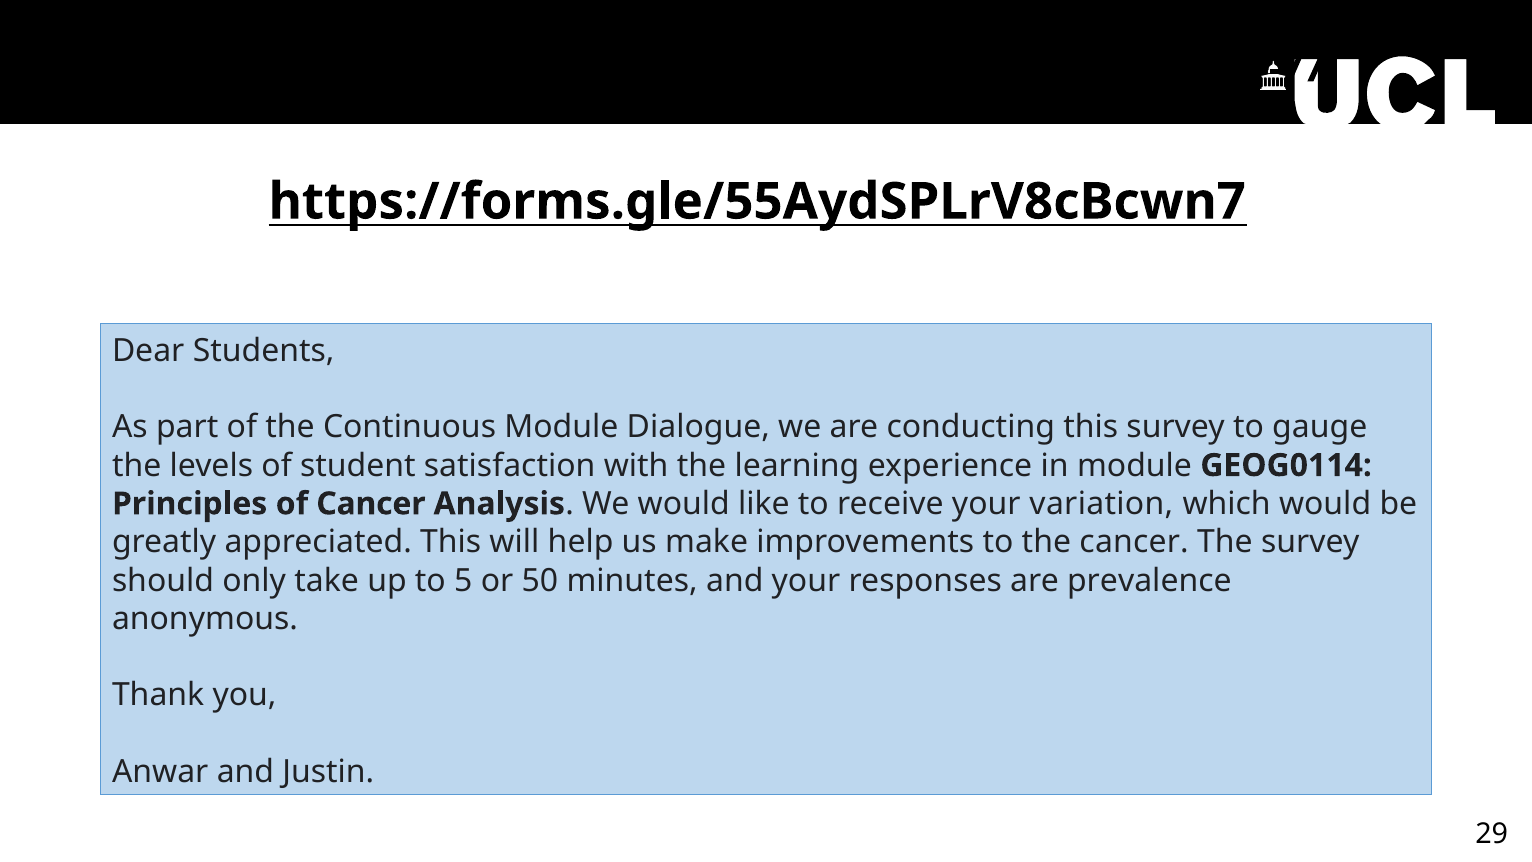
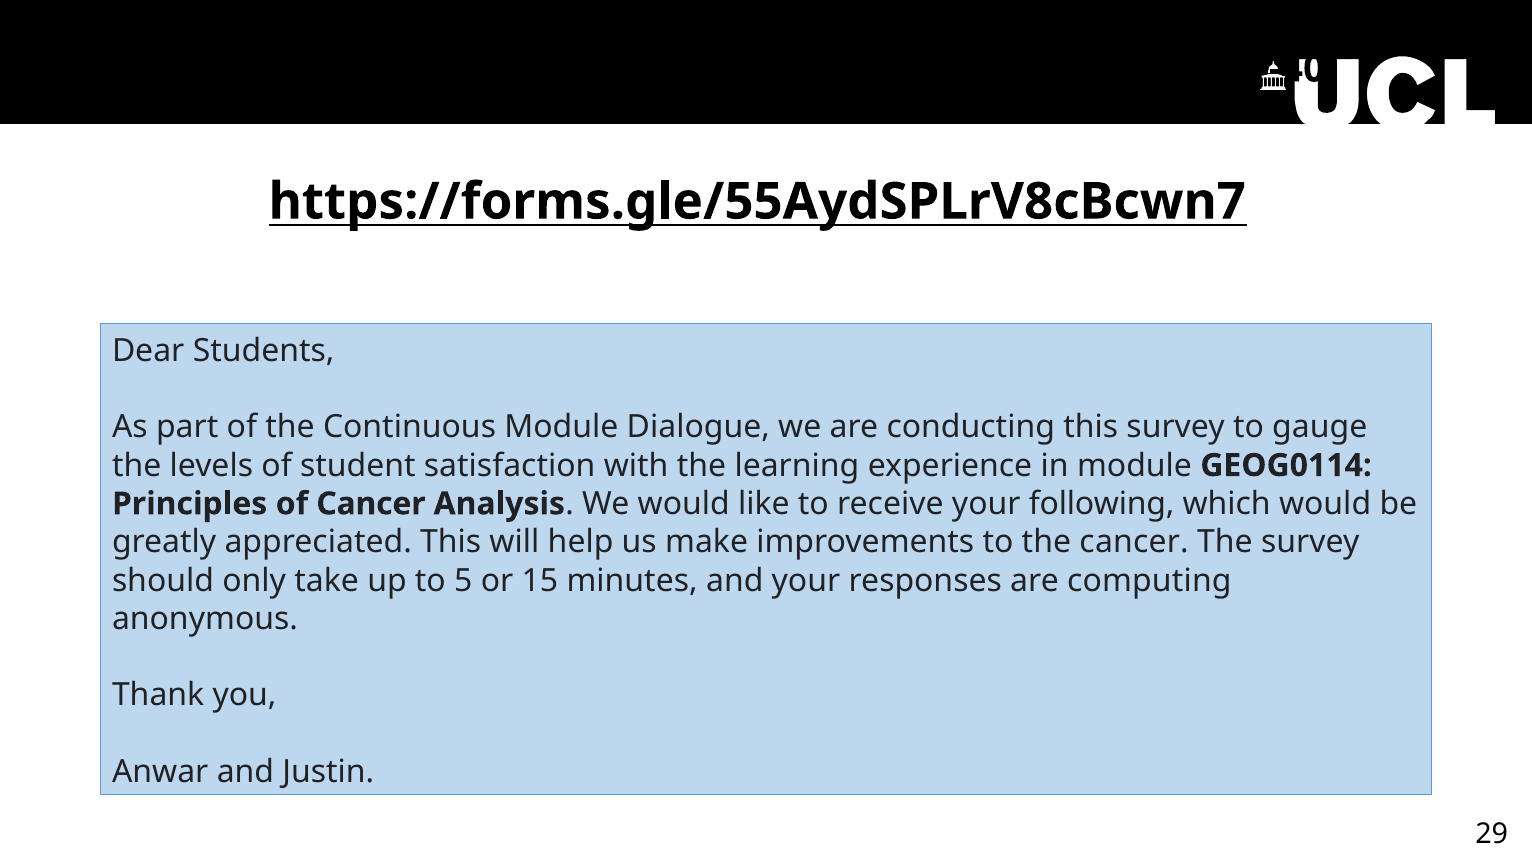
7-77: 7-77 -> 7-40
variation: variation -> following
50: 50 -> 15
prevalence: prevalence -> computing
